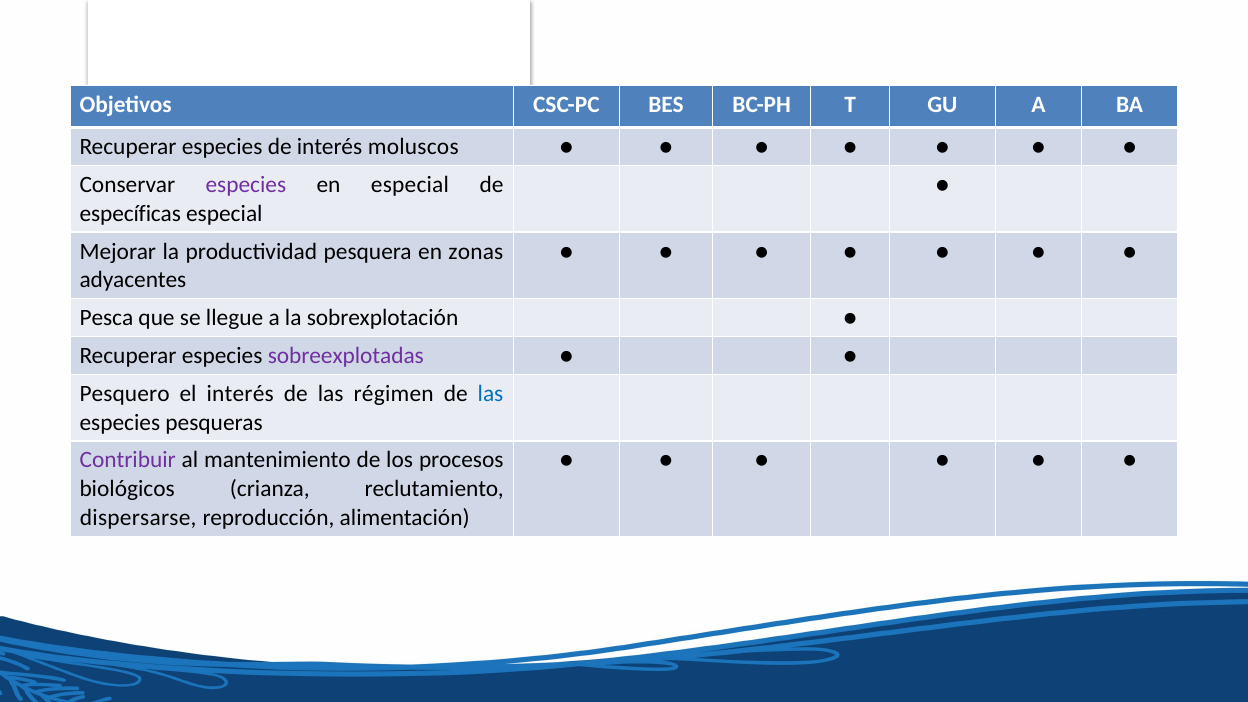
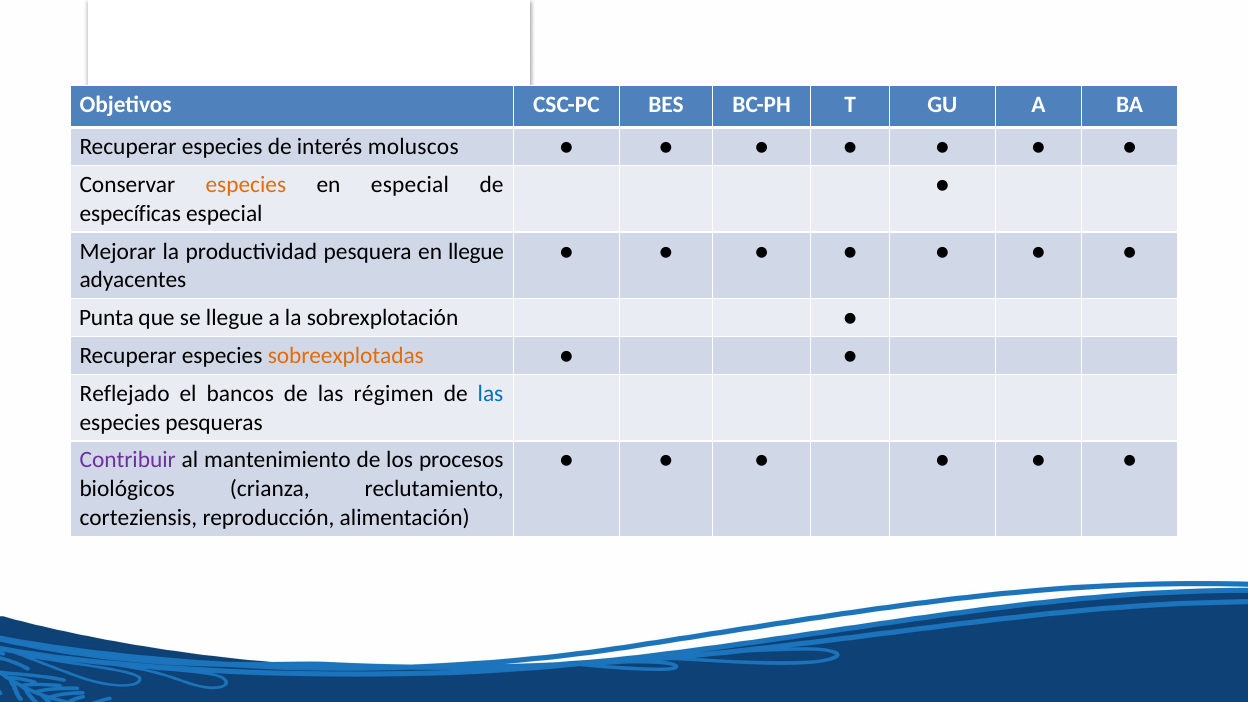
especies at (246, 185) colour: purple -> orange
en zonas: zonas -> llegue
Pesca: Pesca -> Punta
sobreexplotadas colour: purple -> orange
Pesquero: Pesquero -> Reflejado
el interés: interés -> bancos
dispersarse: dispersarse -> corteziensis
